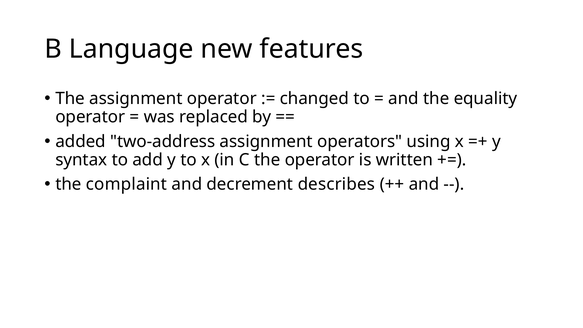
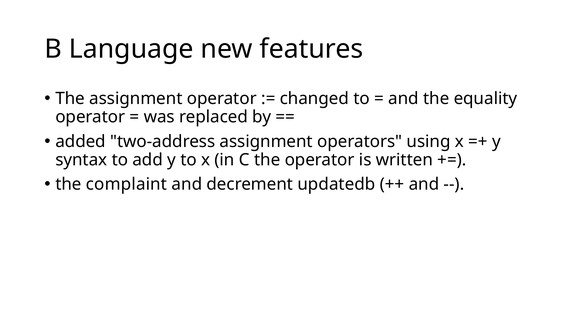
describes: describes -> updatedb
